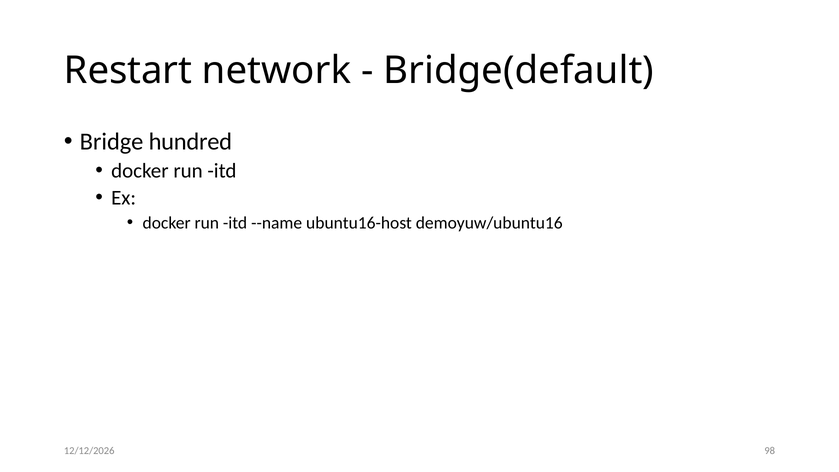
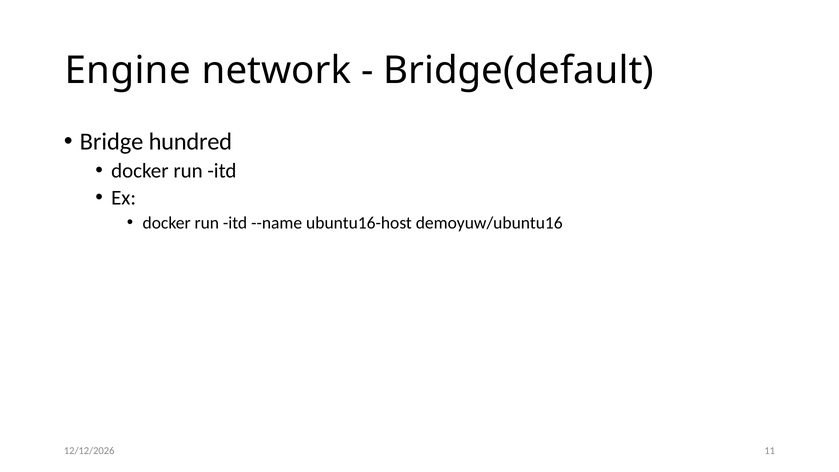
Restart: Restart -> Engine
98: 98 -> 11
